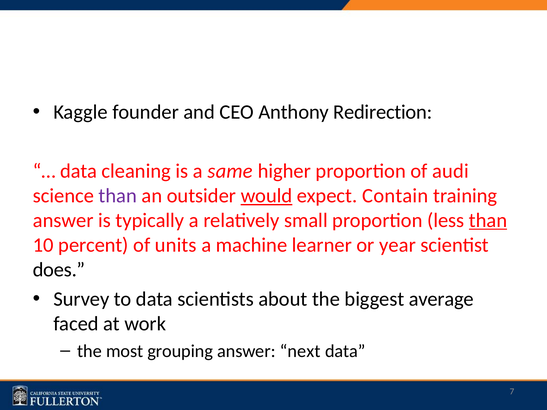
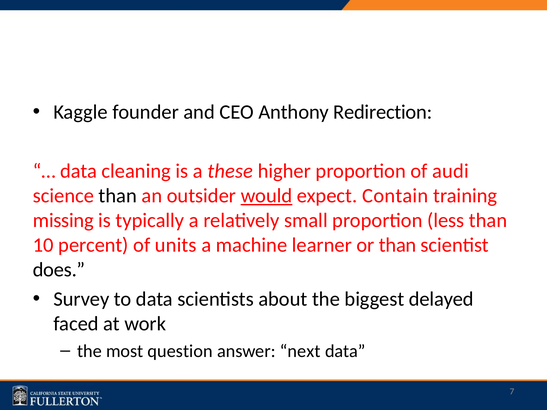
same: same -> these
than at (118, 196) colour: purple -> black
answer at (63, 220): answer -> missing
than at (488, 220) underline: present -> none
or year: year -> than
average: average -> delayed
grouping: grouping -> question
